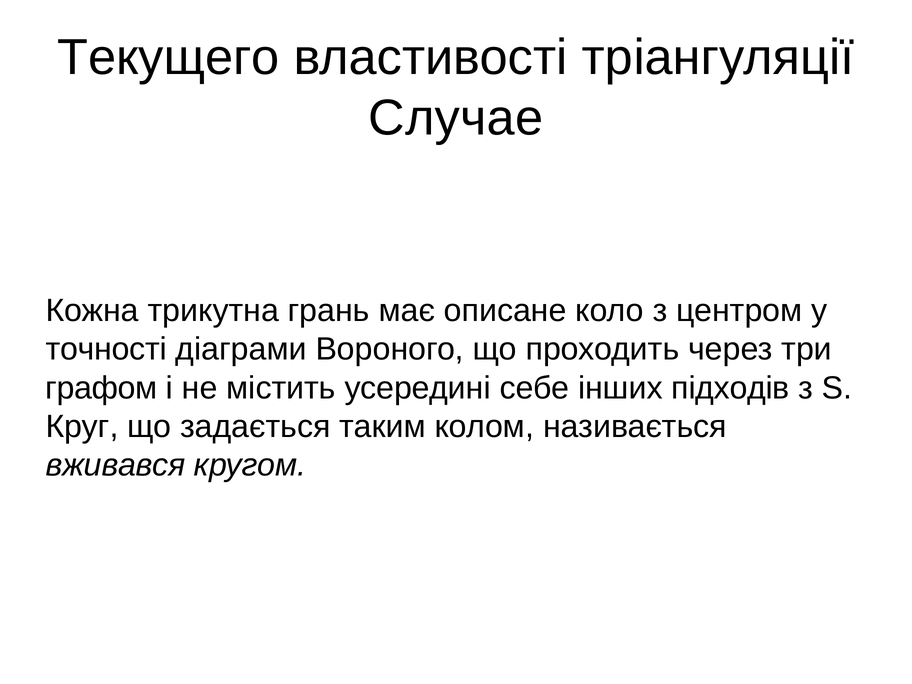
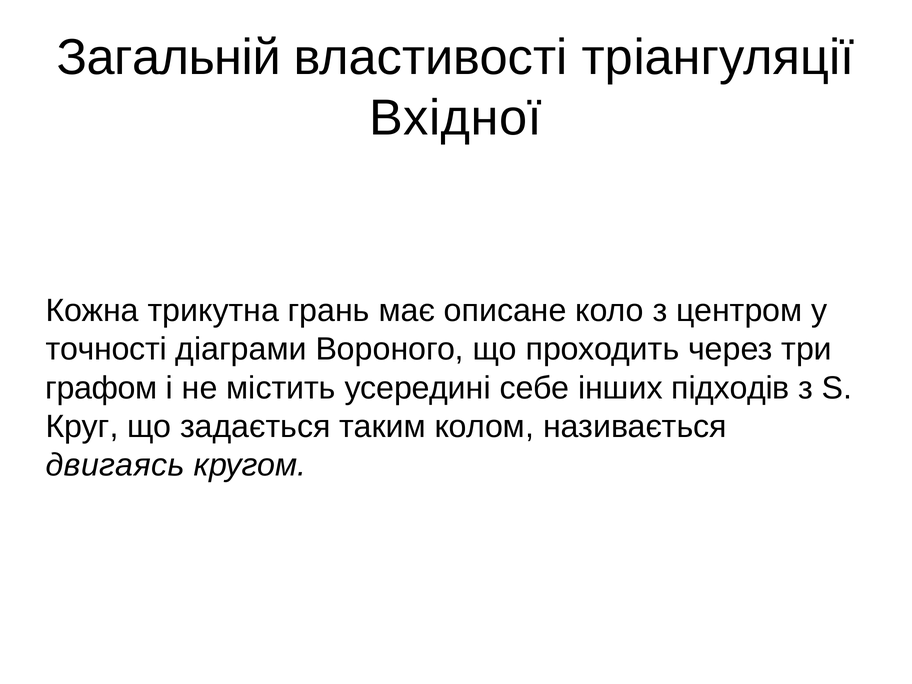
Текущего: Текущего -> Загальній
Случае: Случае -> Вхідної
вживався: вживався -> двигаясь
